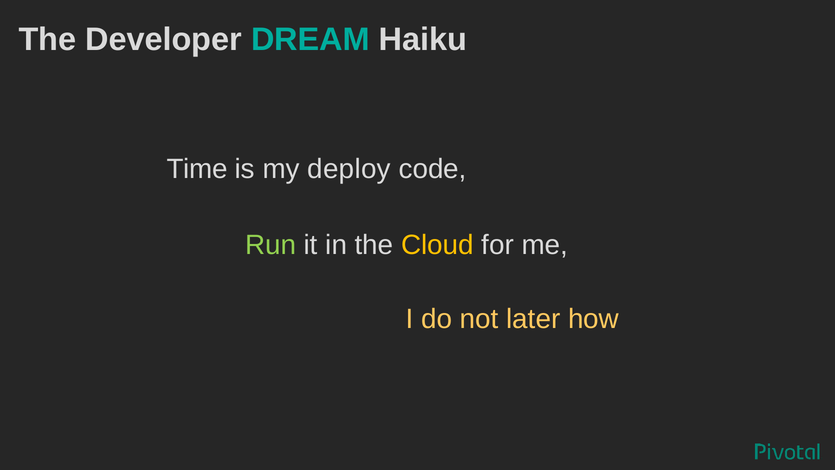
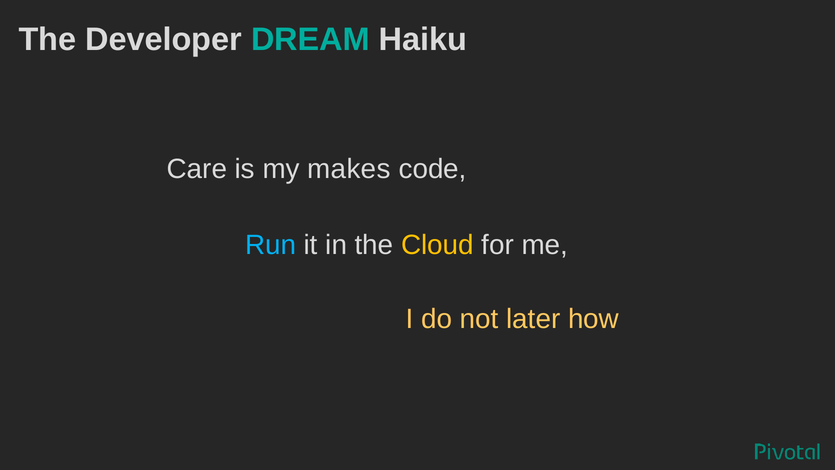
Time: Time -> Care
deploy: deploy -> makes
Run colour: light green -> light blue
